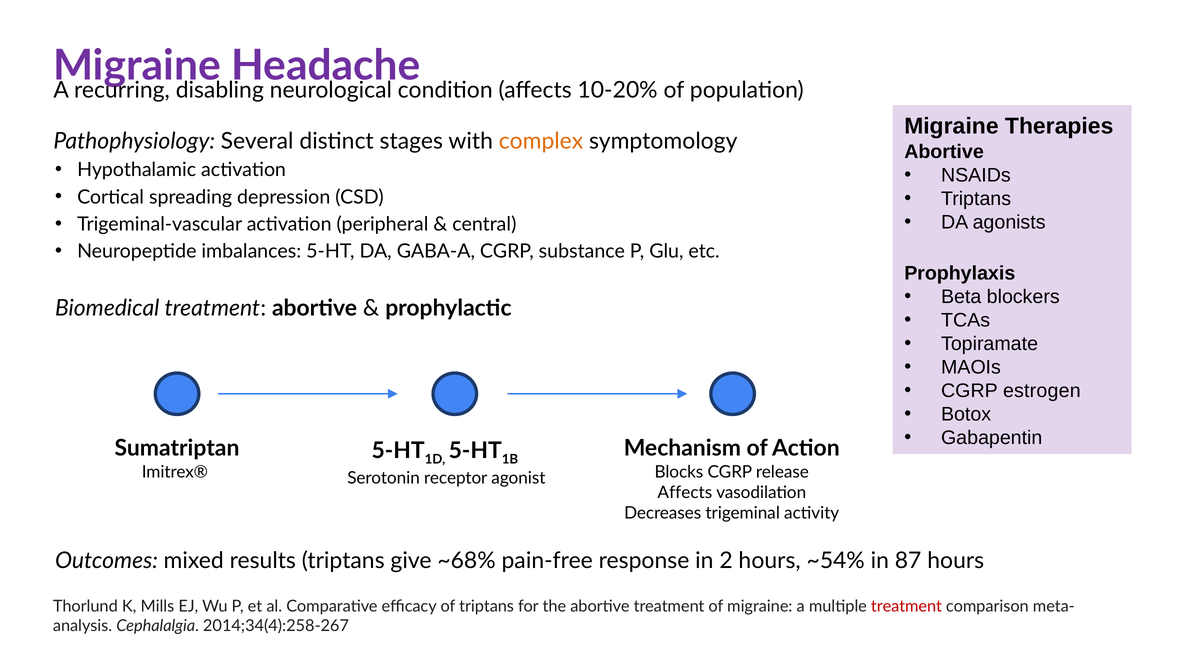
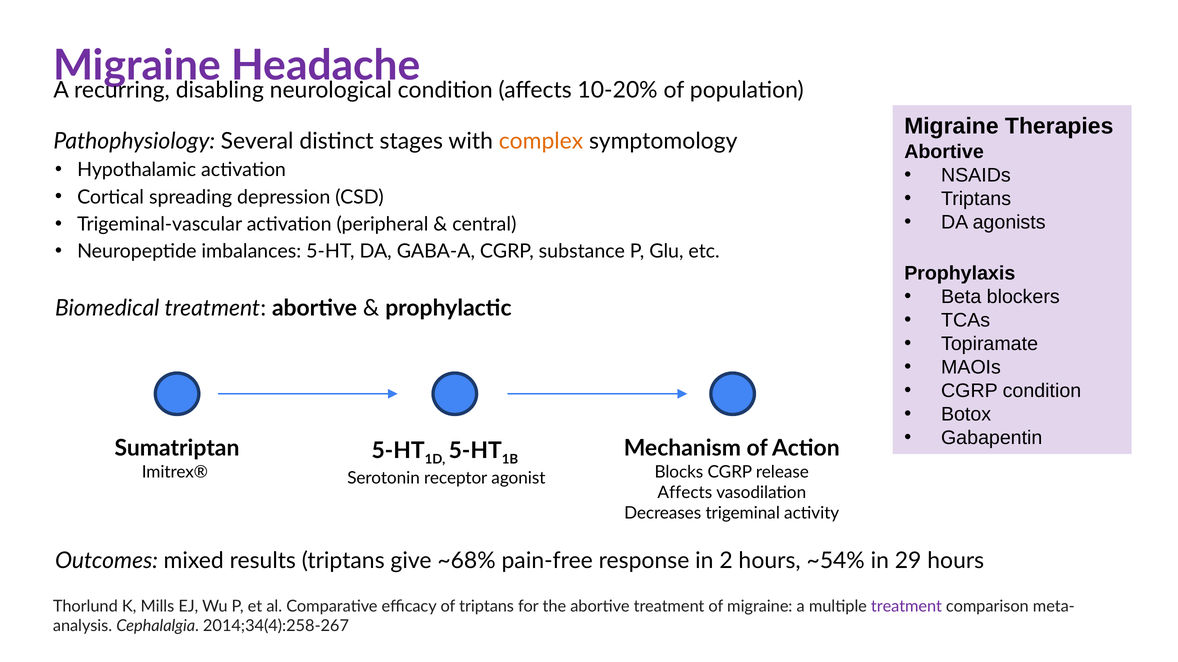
CGRP estrogen: estrogen -> condition
87: 87 -> 29
treatment at (906, 607) colour: red -> purple
